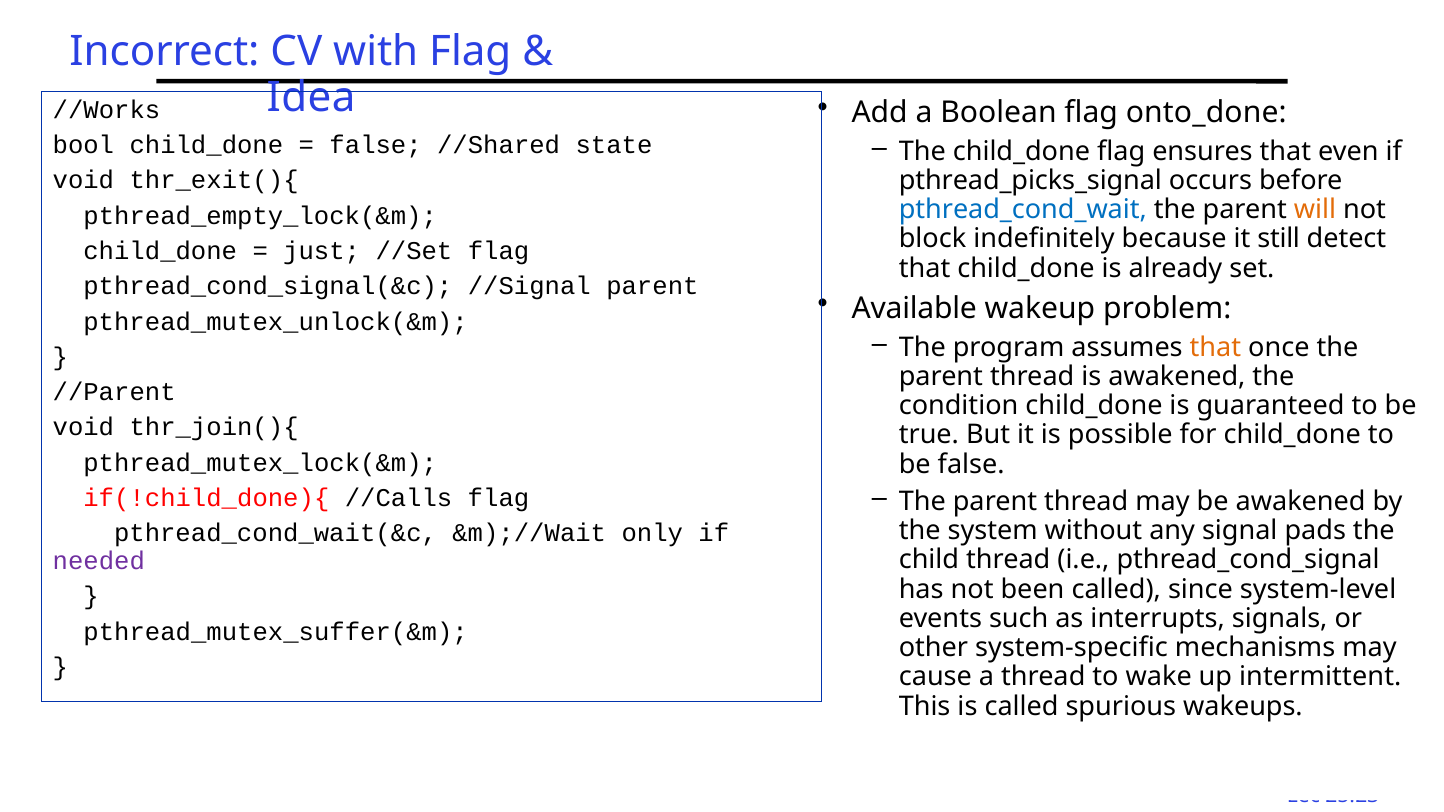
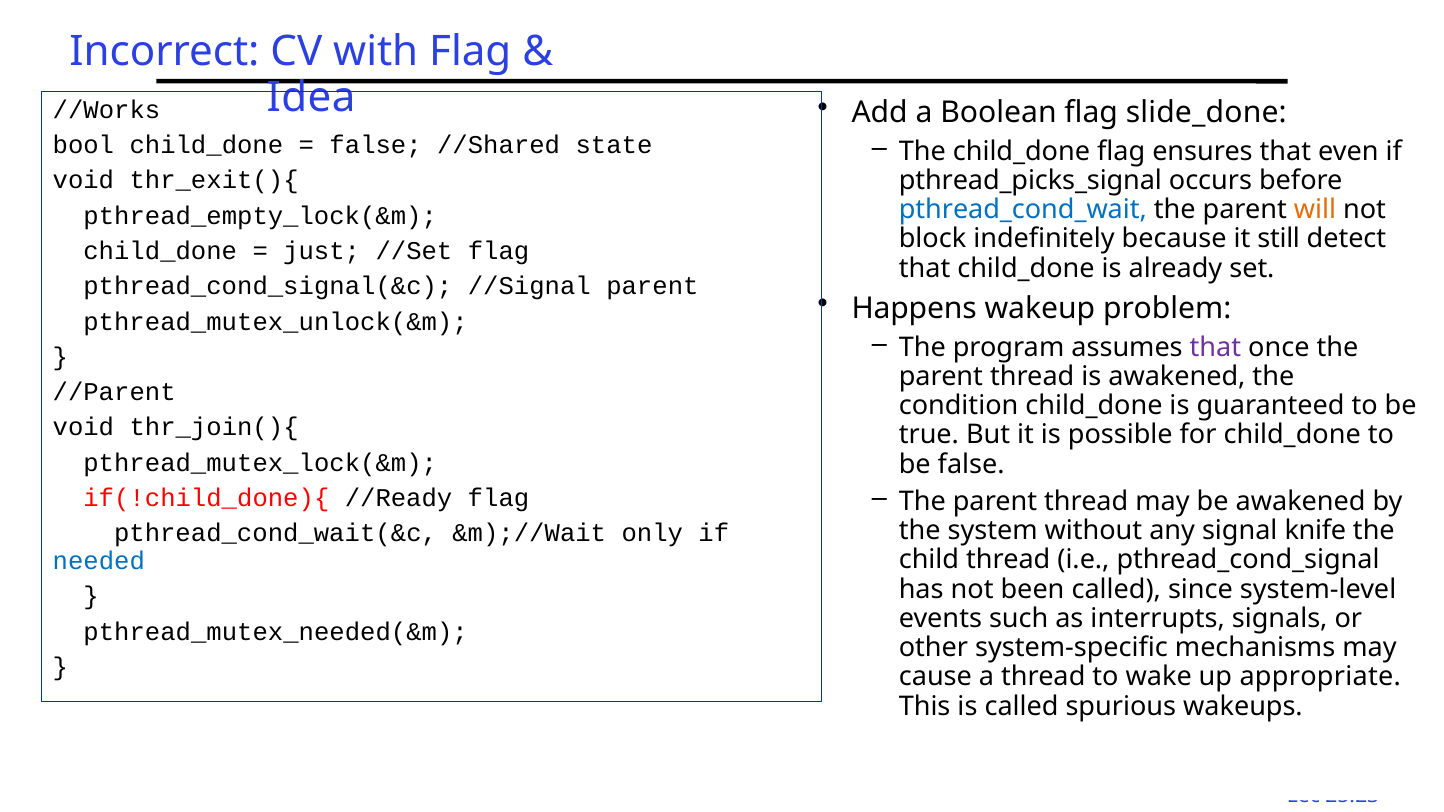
onto_done: onto_done -> slide_done
Available: Available -> Happens
that at (1215, 347) colour: orange -> purple
//Calls: //Calls -> //Ready
pads: pads -> knife
needed colour: purple -> blue
pthread_mutex_suffer(&m: pthread_mutex_suffer(&m -> pthread_mutex_needed(&m
intermittent: intermittent -> appropriate
